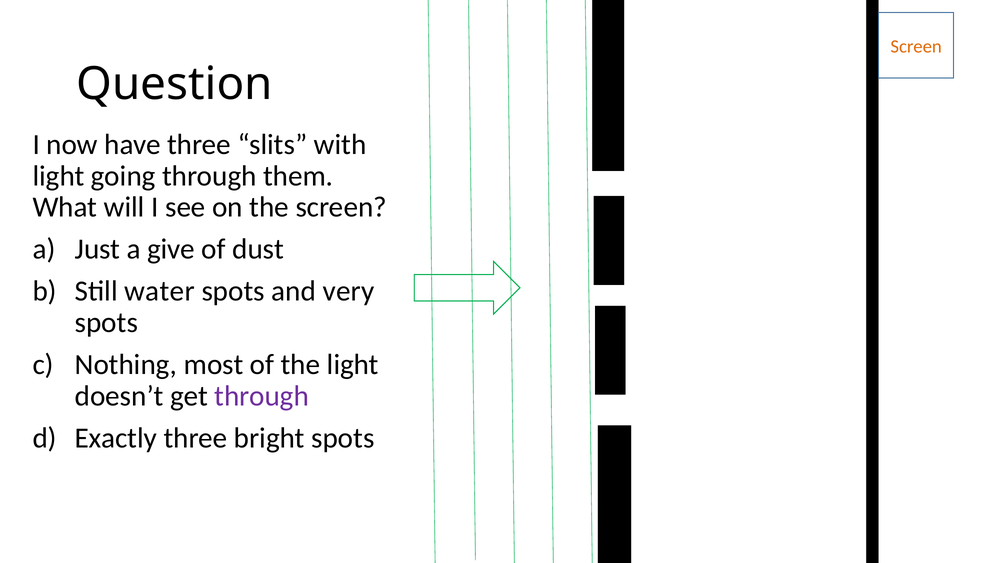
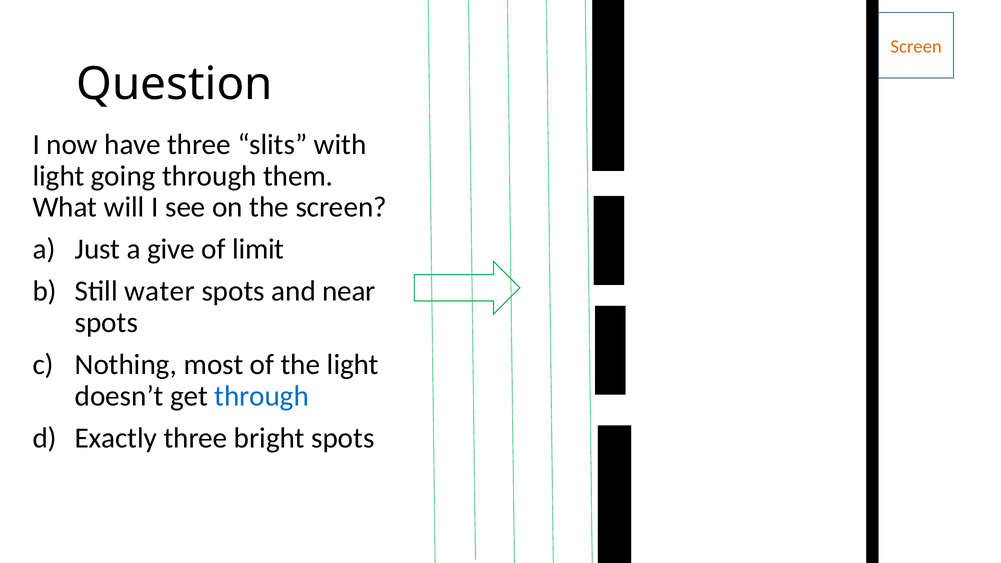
dust: dust -> limit
very: very -> near
through at (262, 396) colour: purple -> blue
